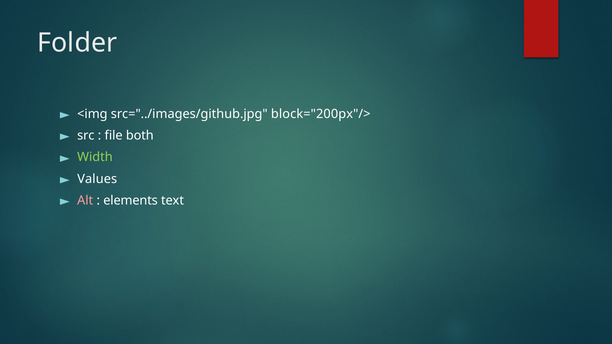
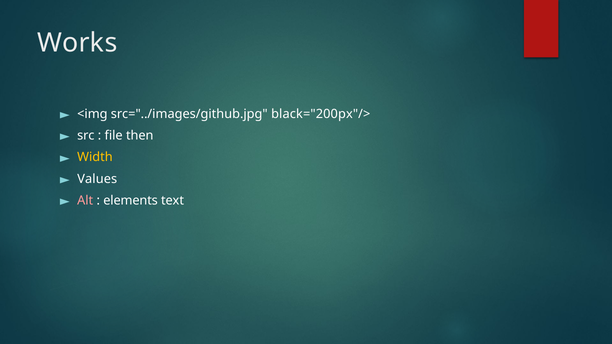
Folder: Folder -> Works
block="200px"/>: block="200px"/> -> black="200px"/>
both: both -> then
Width colour: light green -> yellow
